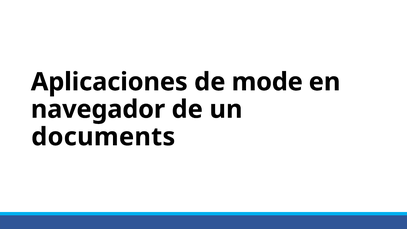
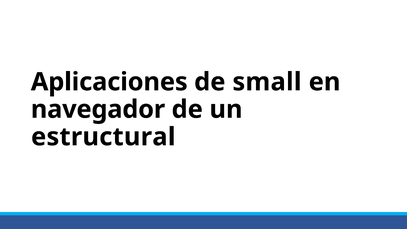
mode: mode -> small
documents: documents -> estructural
